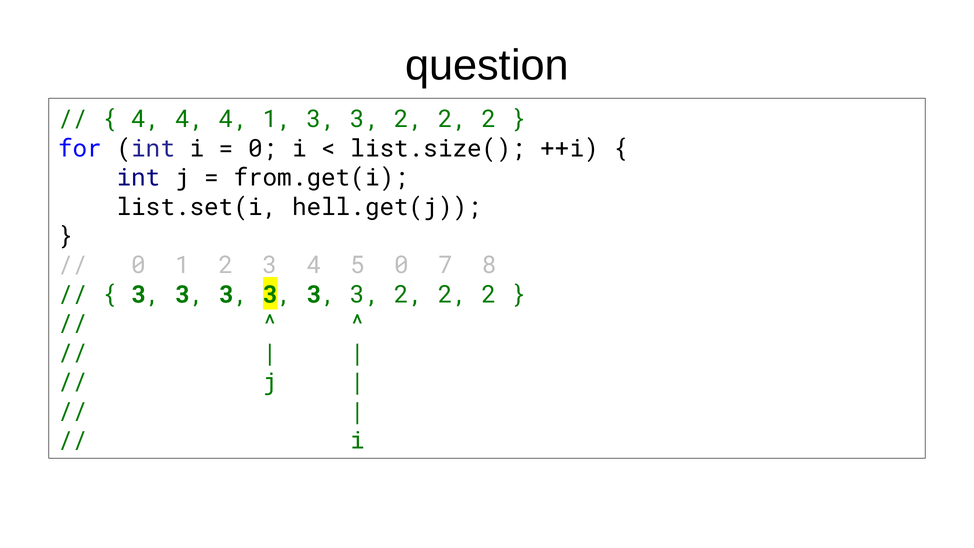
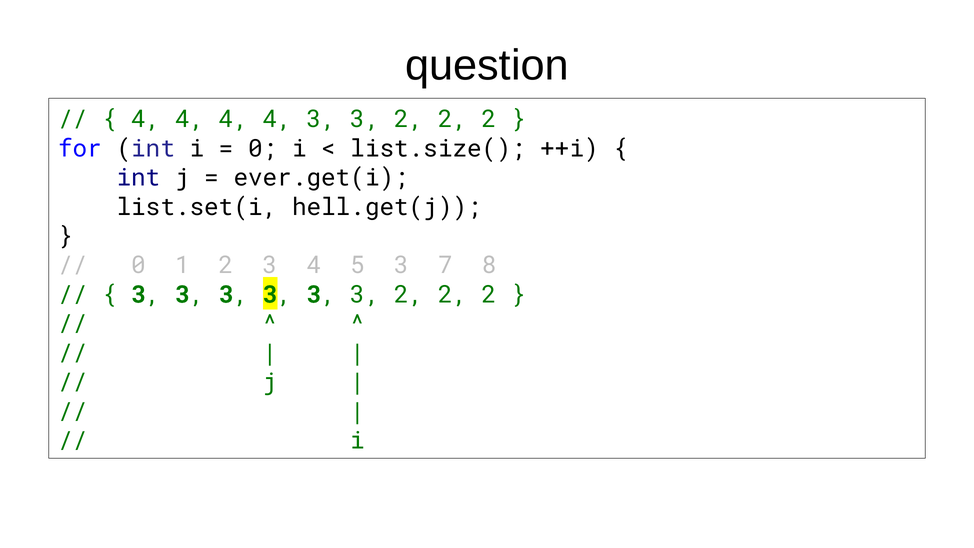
4 4 4 1: 1 -> 4
from.get(i: from.get(i -> ever.get(i
5 0: 0 -> 3
